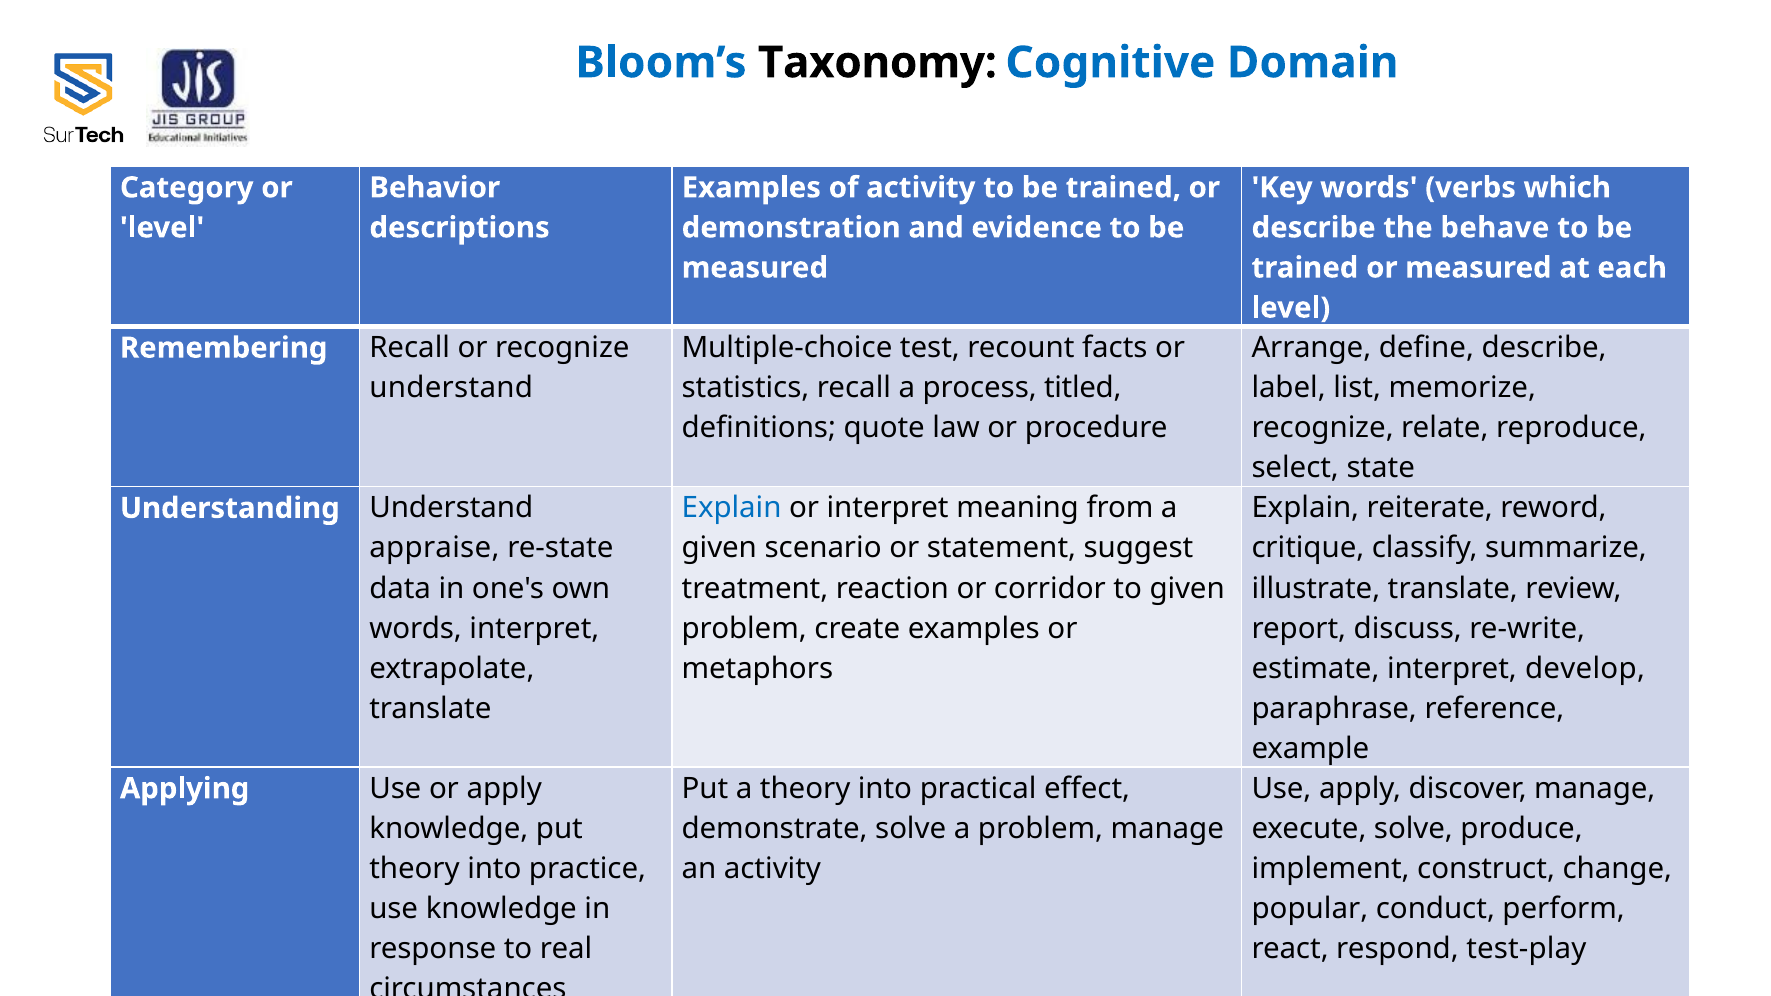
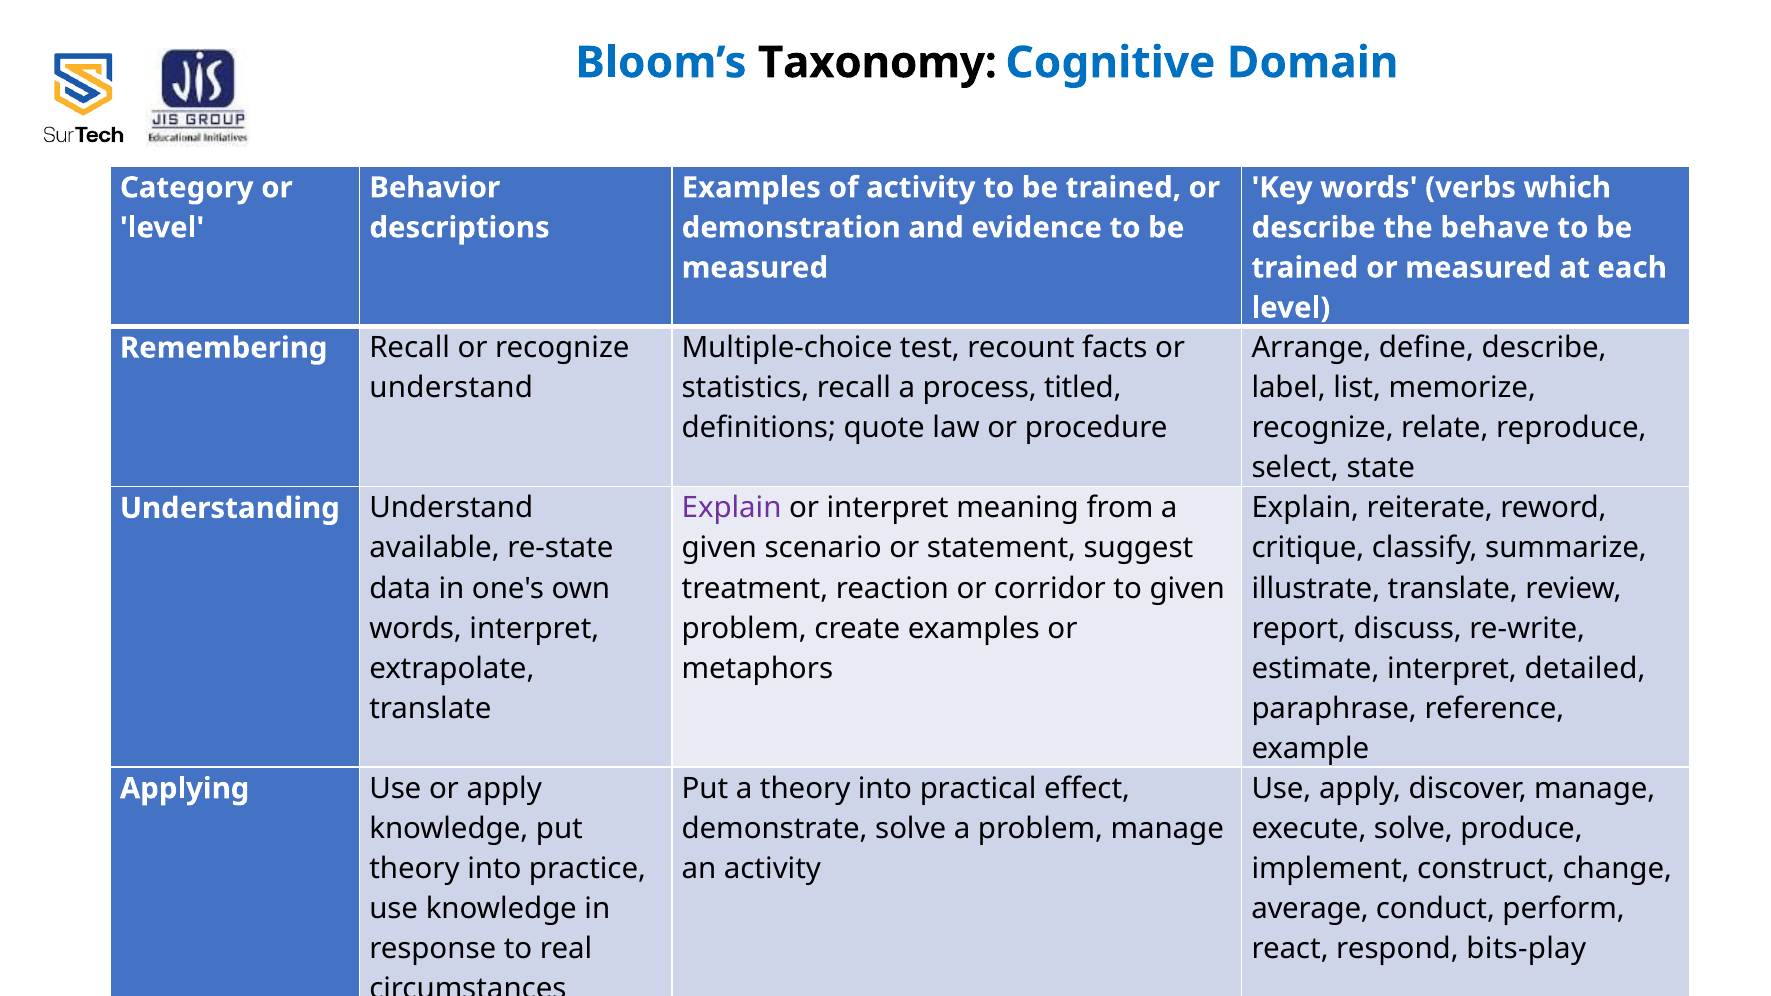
Explain at (732, 508) colour: blue -> purple
appraise: appraise -> available
develop: develop -> detailed
popular: popular -> average
test-play: test-play -> bits-play
